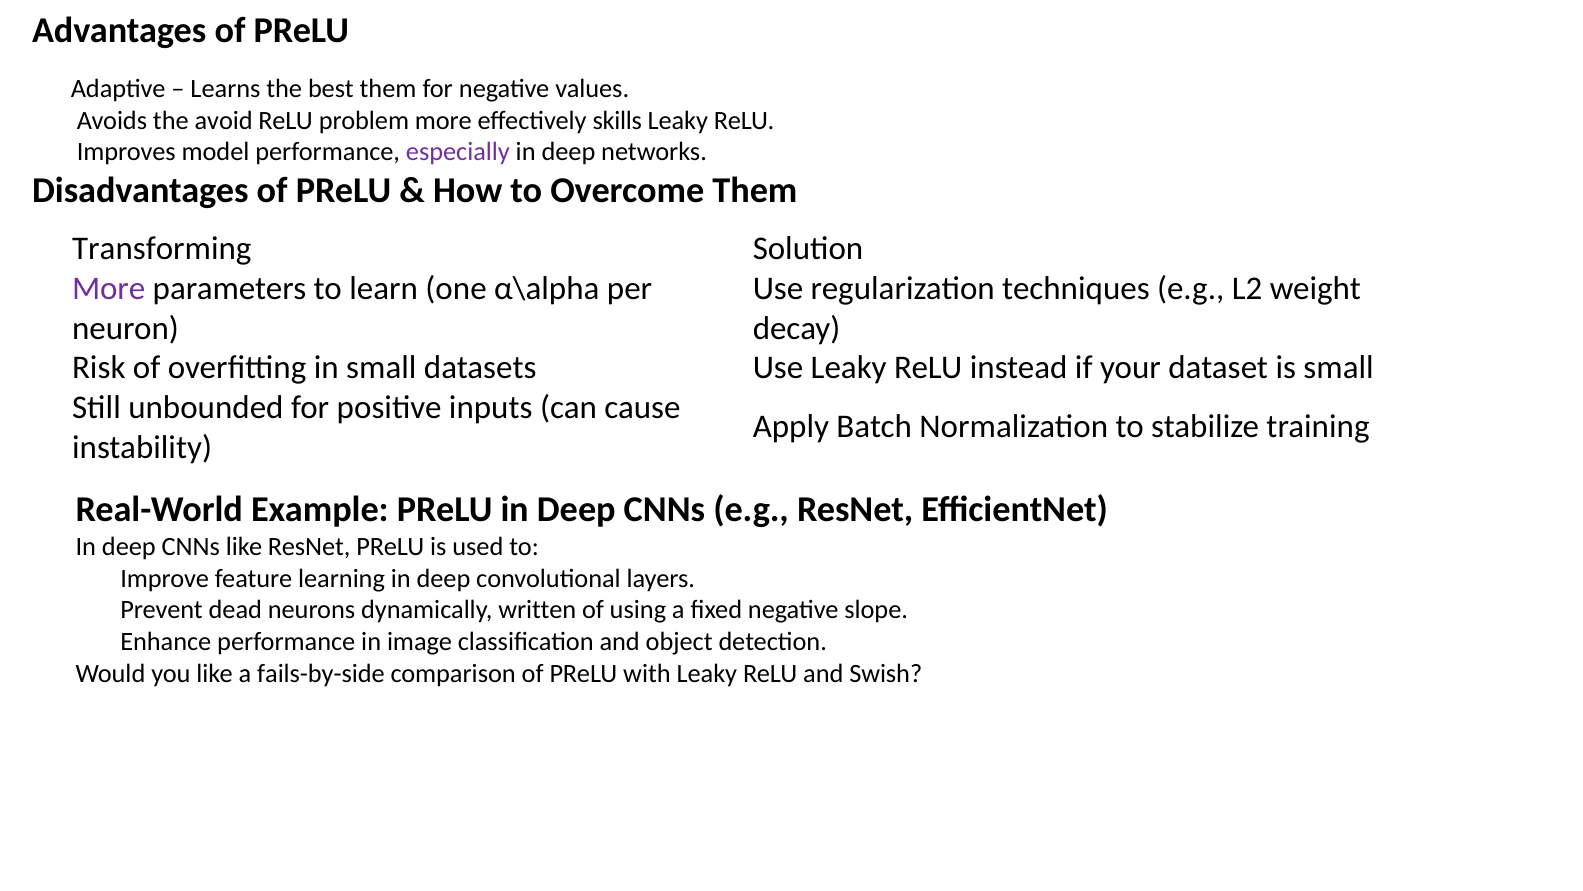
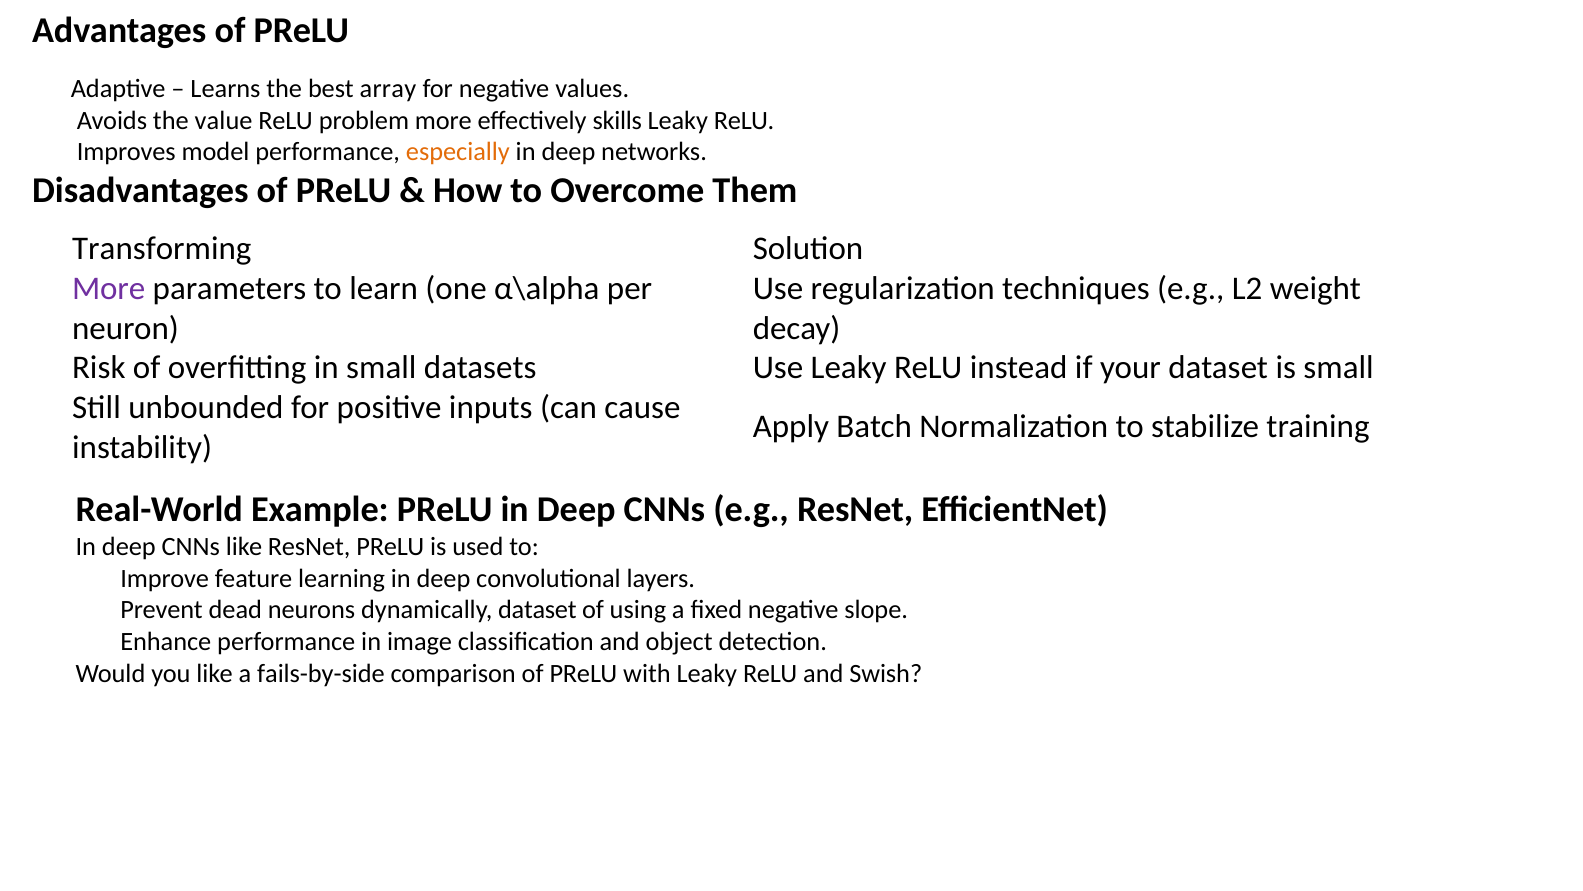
best them: them -> array
avoid: avoid -> value
especially colour: purple -> orange
dynamically written: written -> dataset
